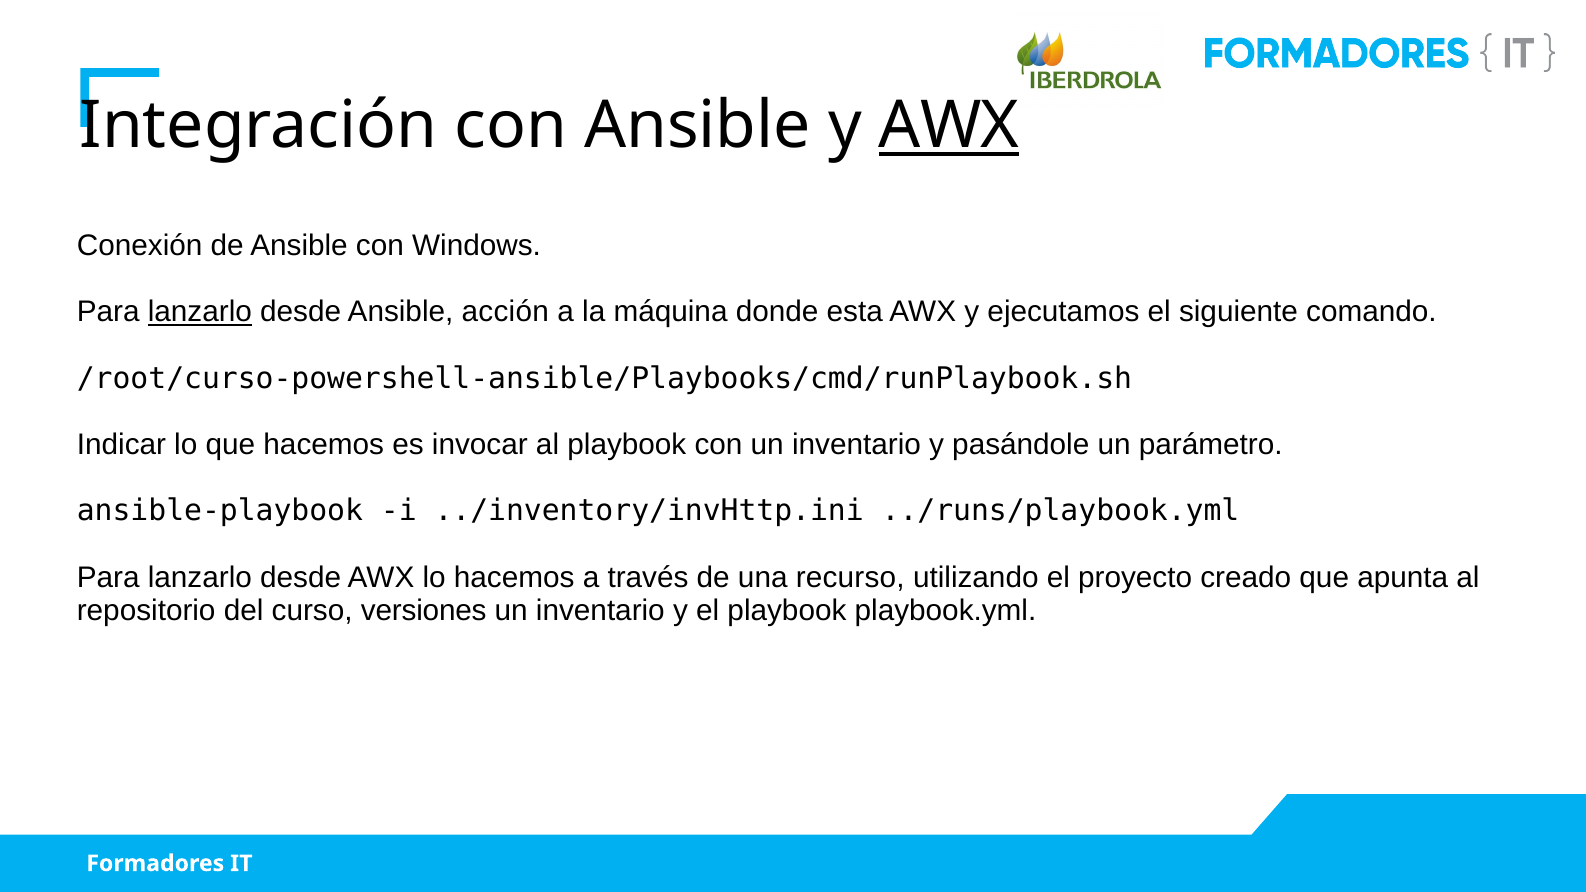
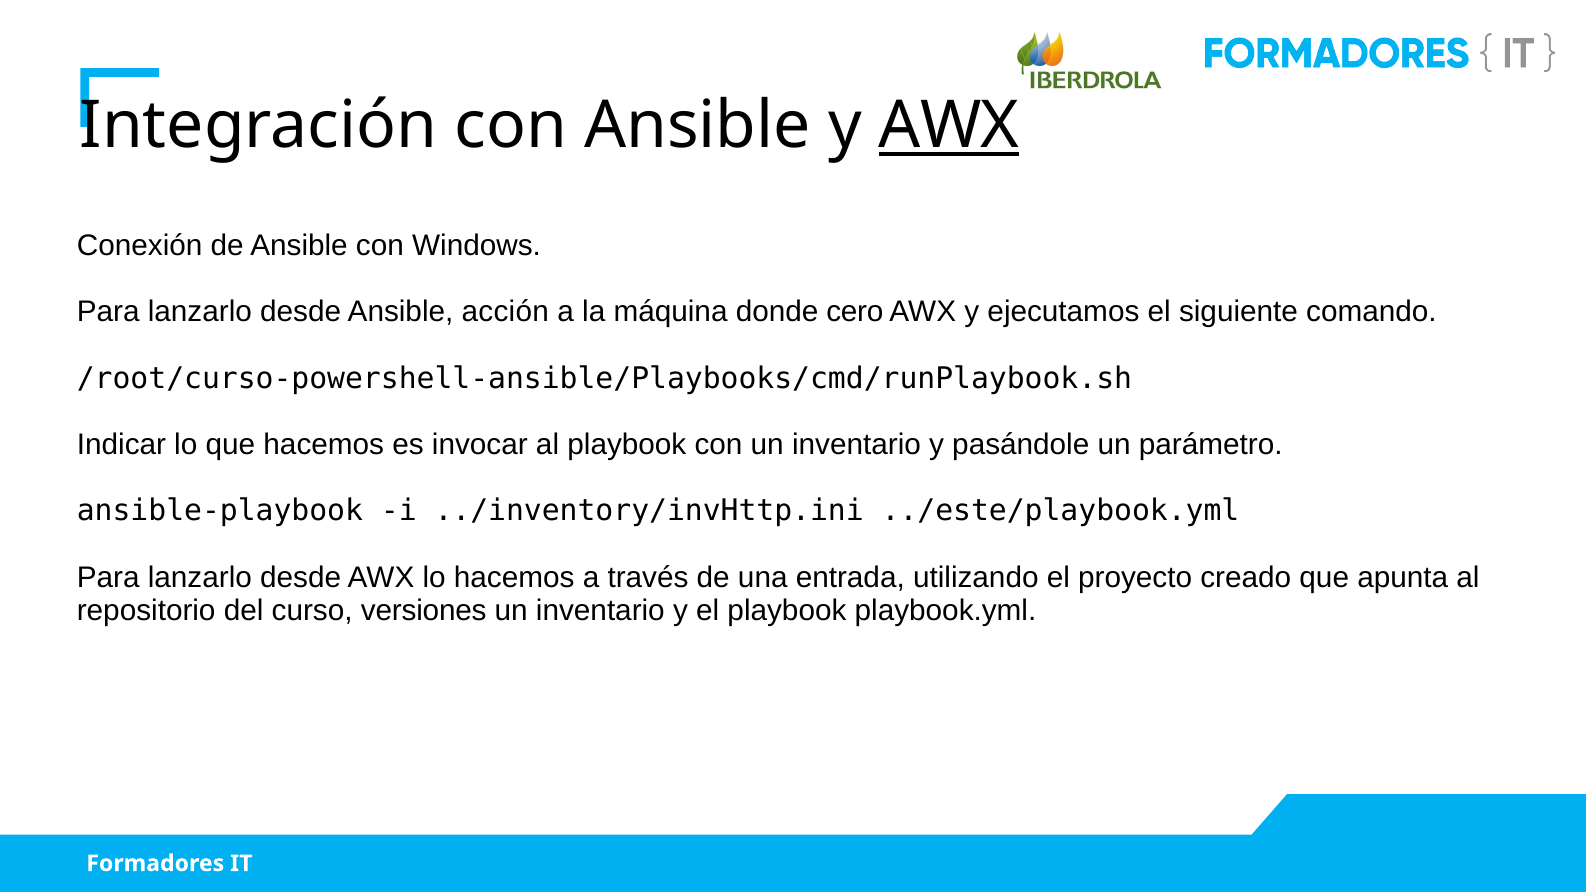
lanzarlo at (200, 312) underline: present -> none
esta: esta -> cero
../runs/playbook.yml: ../runs/playbook.yml -> ../este/playbook.yml
recurso: recurso -> entrada
